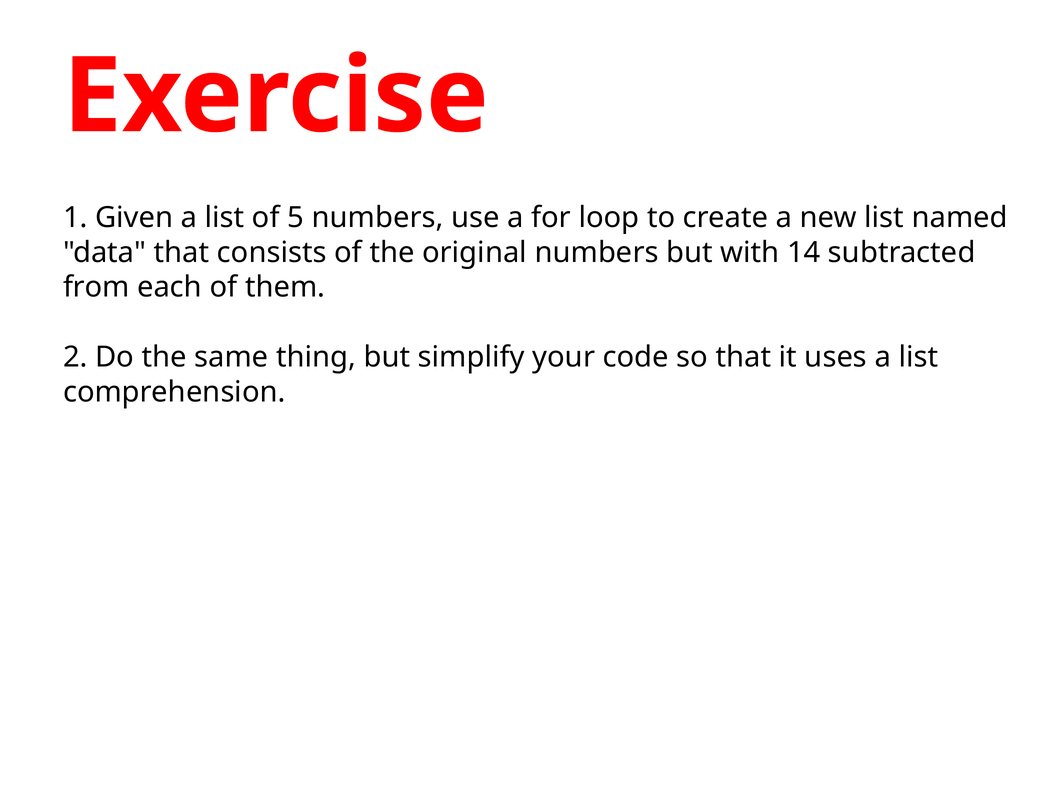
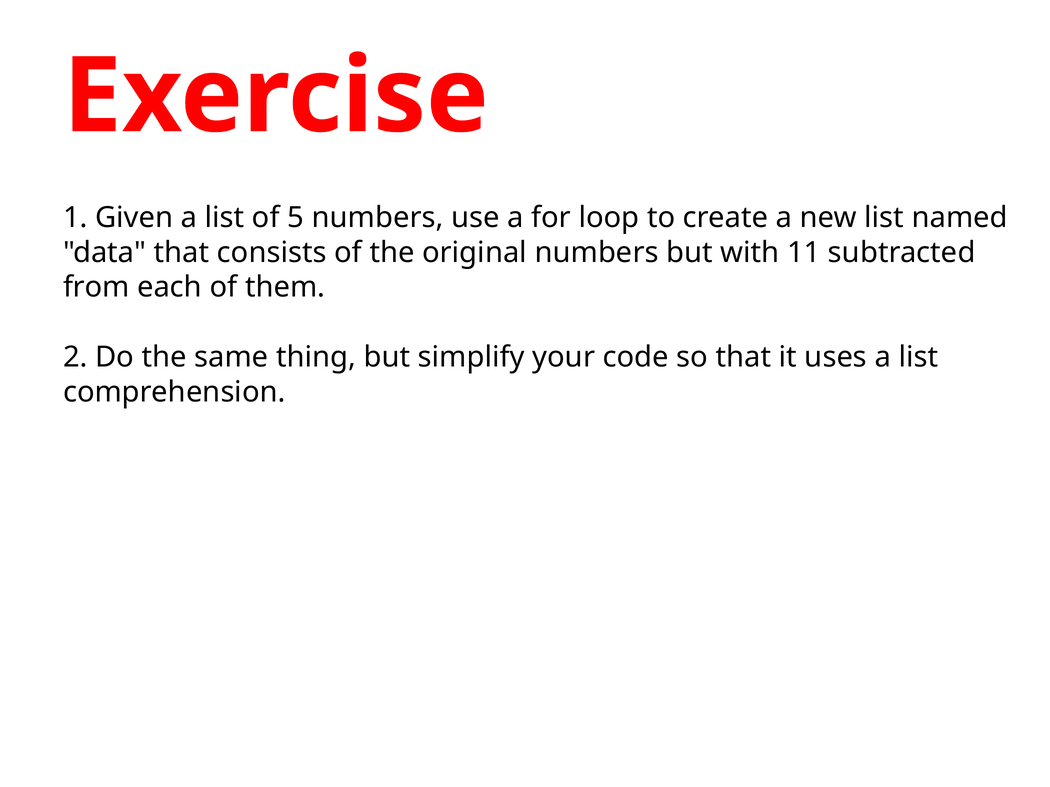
14: 14 -> 11
